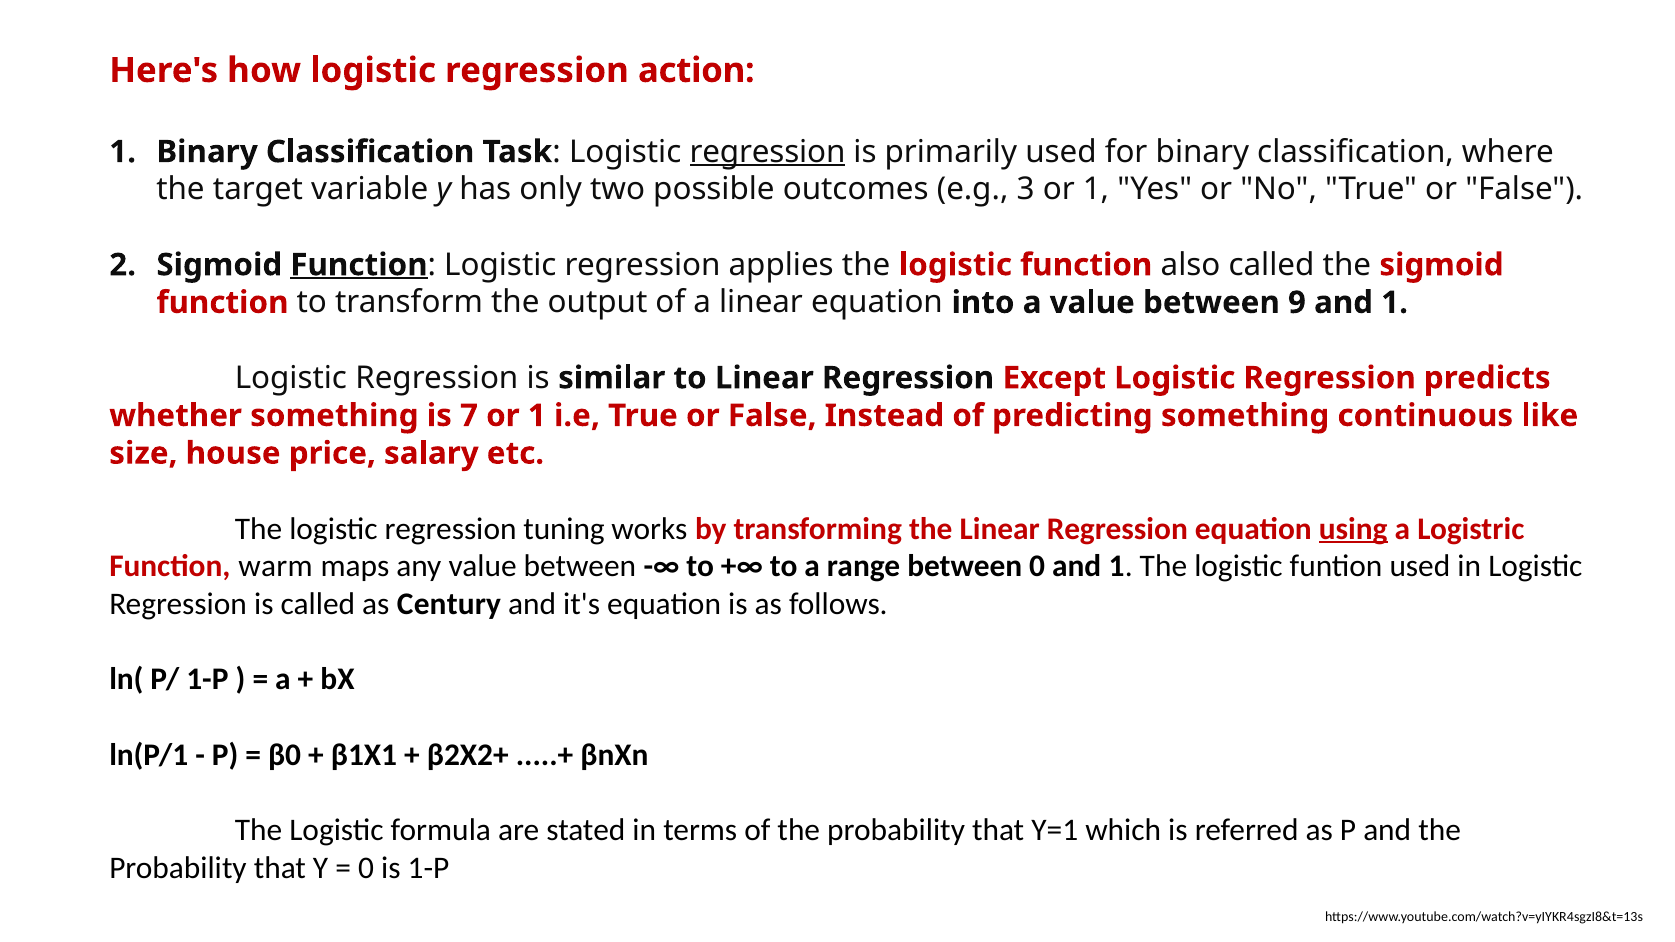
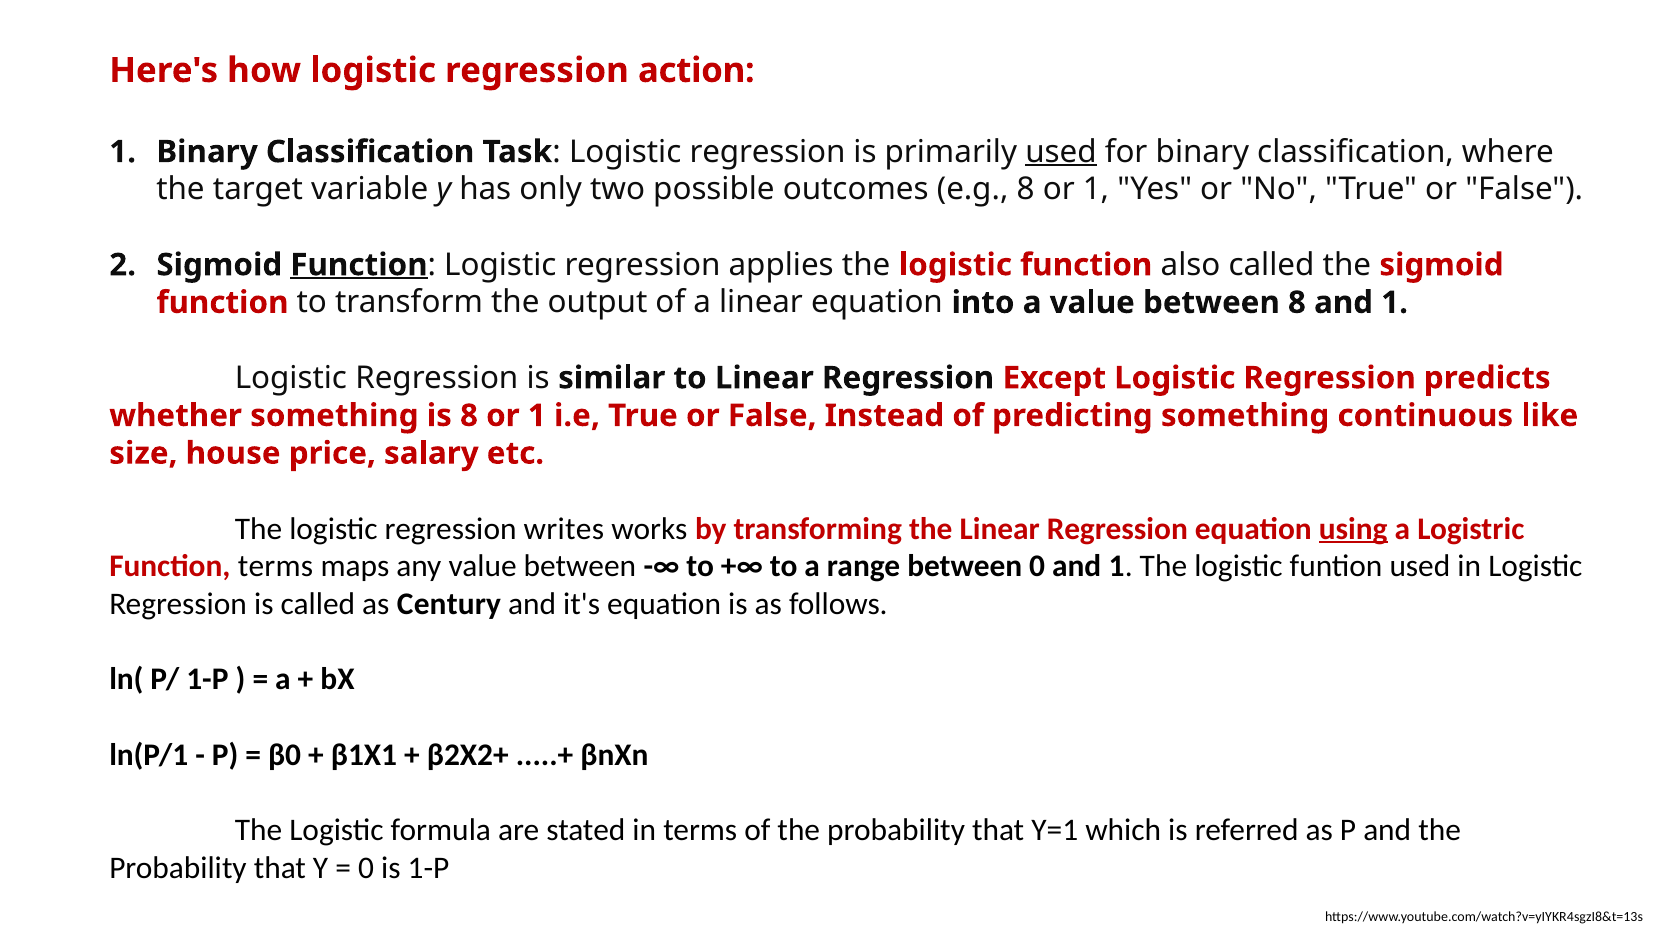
regression at (767, 152) underline: present -> none
used at (1061, 152) underline: none -> present
e.g 3: 3 -> 8
between 9: 9 -> 8
is 7: 7 -> 8
tuning: tuning -> writes
Function warm: warm -> terms
